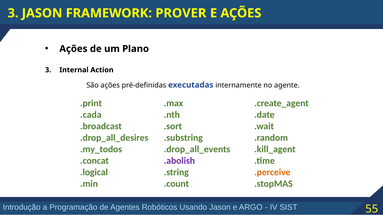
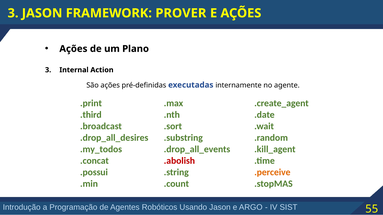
.cada: .cada -> .third
.abolish colour: purple -> red
.logical: .logical -> .possui
